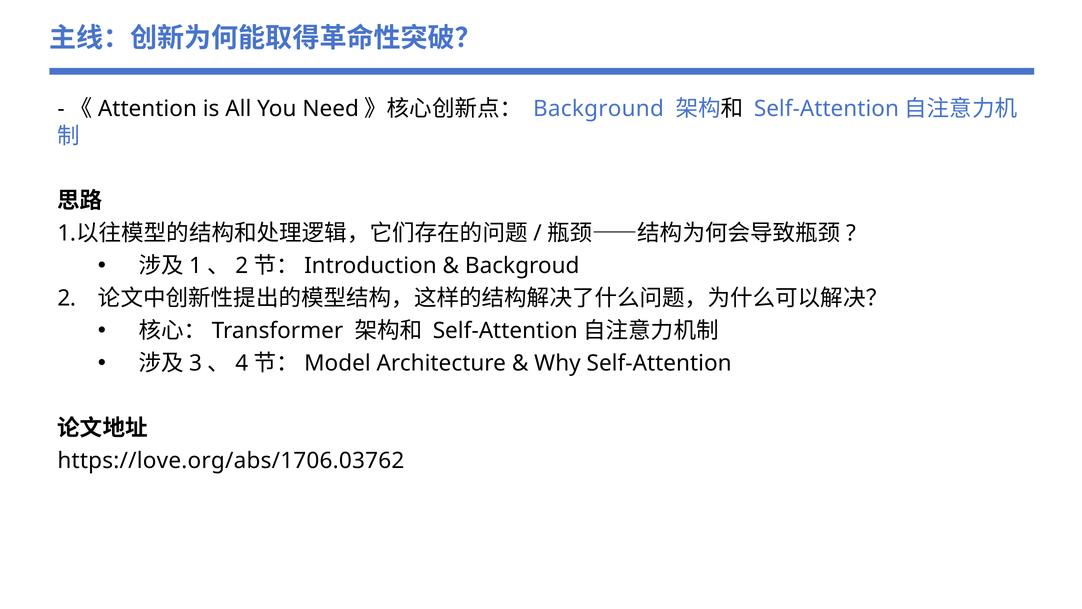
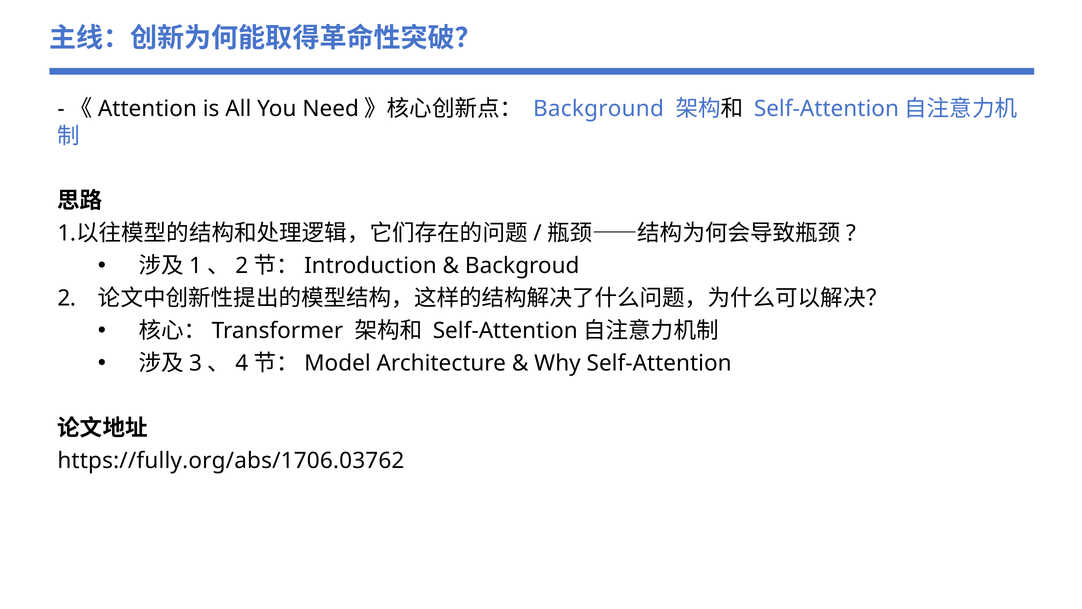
https://love.org/abs/1706.03762: https://love.org/abs/1706.03762 -> https://fully.org/abs/1706.03762
